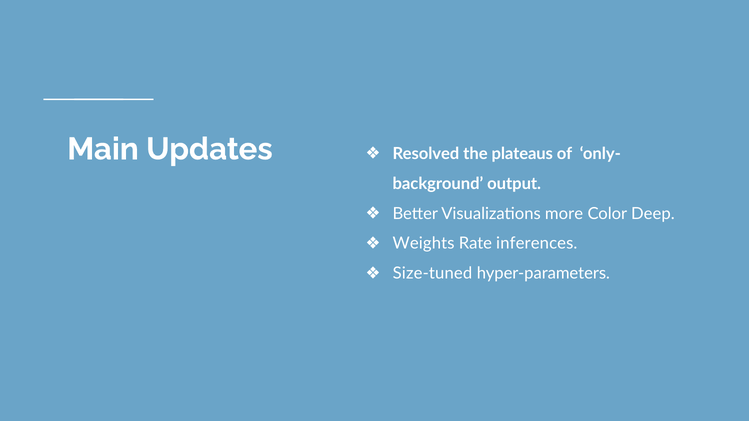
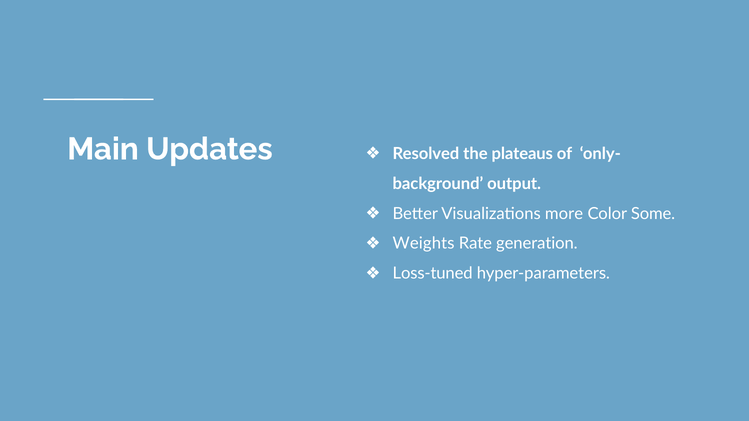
Deep: Deep -> Some
inferences: inferences -> generation
Size-tuned: Size-tuned -> Loss-tuned
